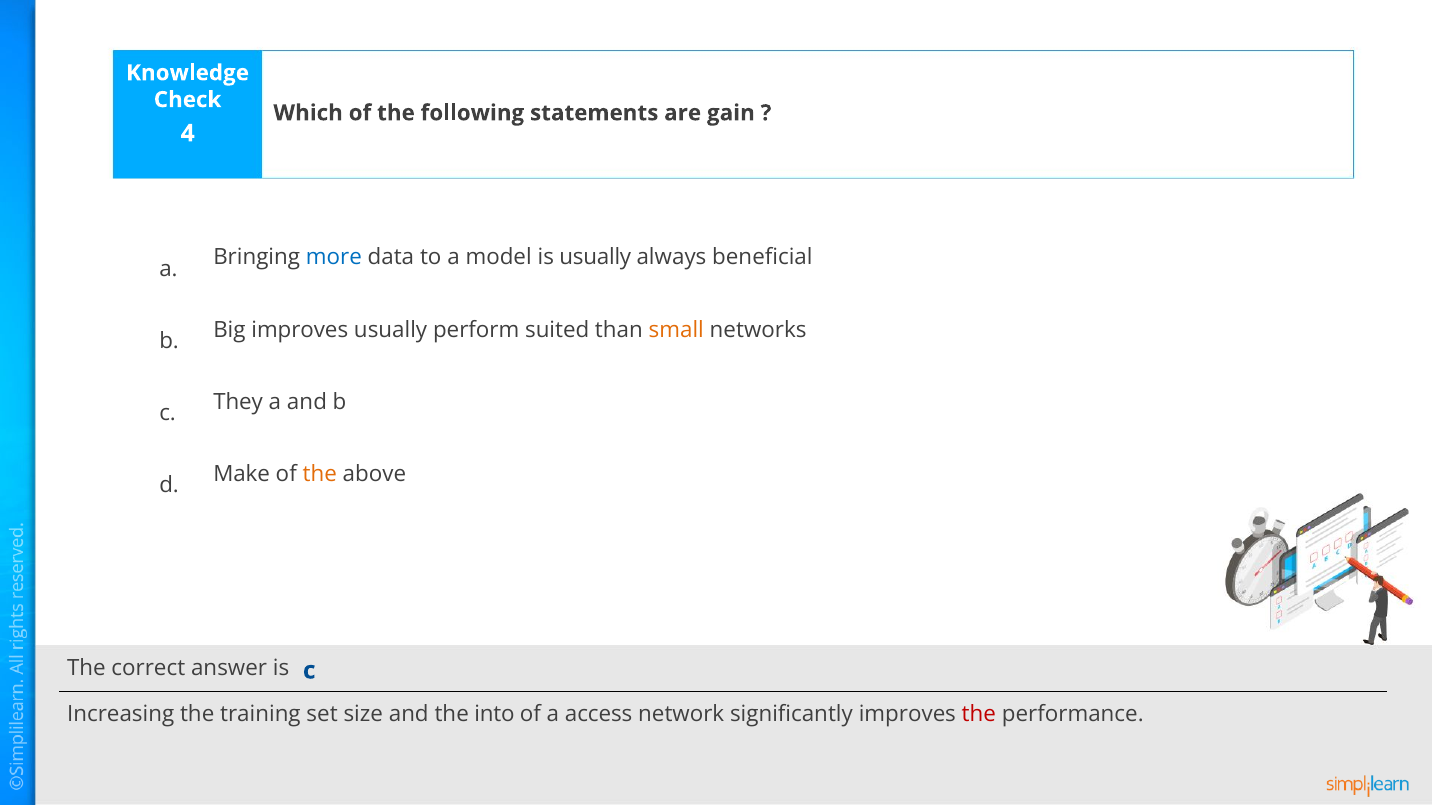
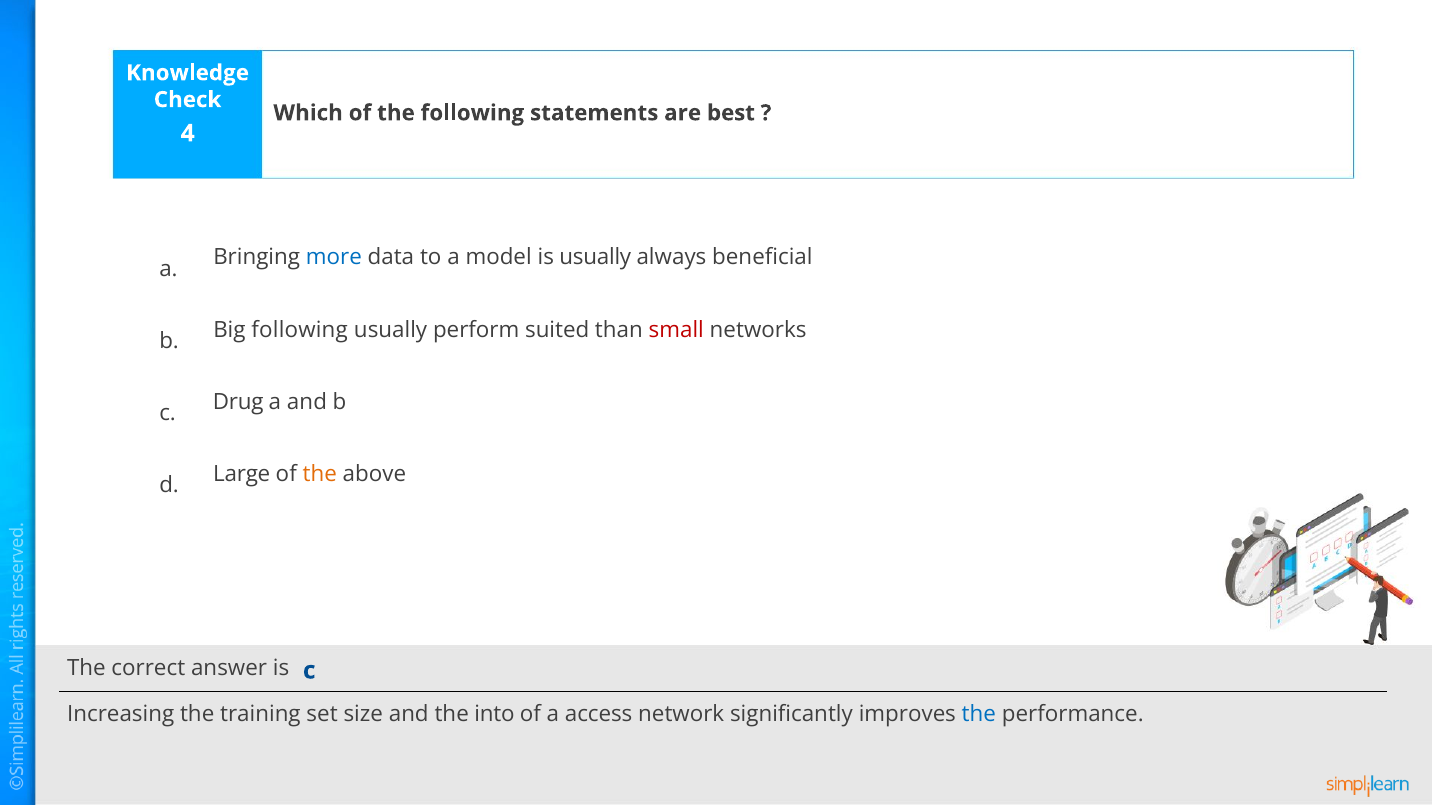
gain: gain -> best
Big improves: improves -> following
small colour: orange -> red
They: They -> Drug
Make: Make -> Large
the at (979, 715) colour: red -> blue
